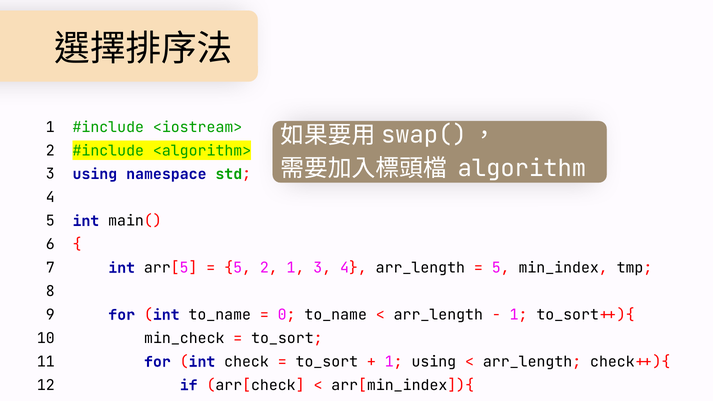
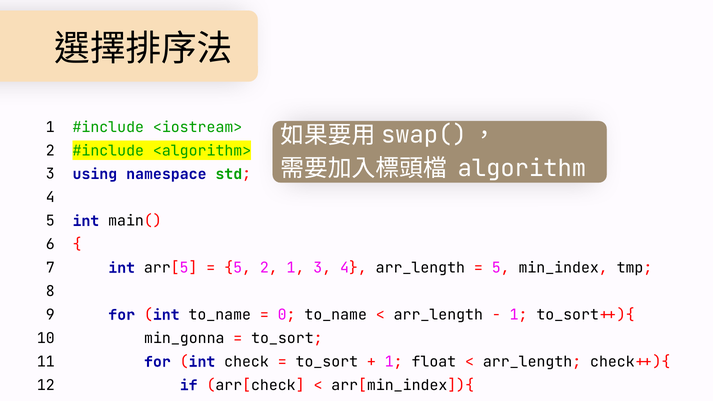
min_check: min_check -> min_gonna
1 using: using -> float
